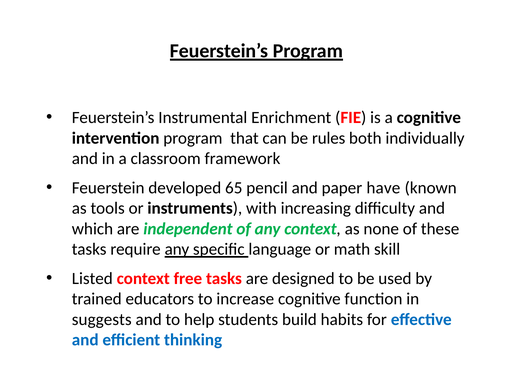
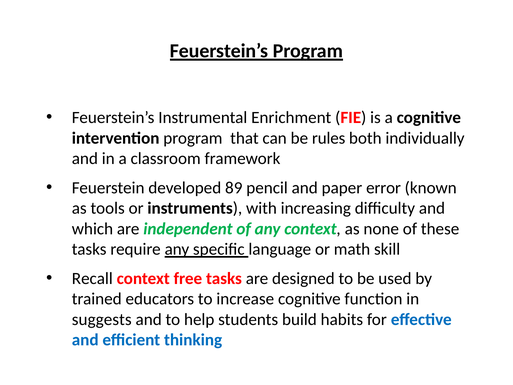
65: 65 -> 89
have: have -> error
Listed: Listed -> Recall
